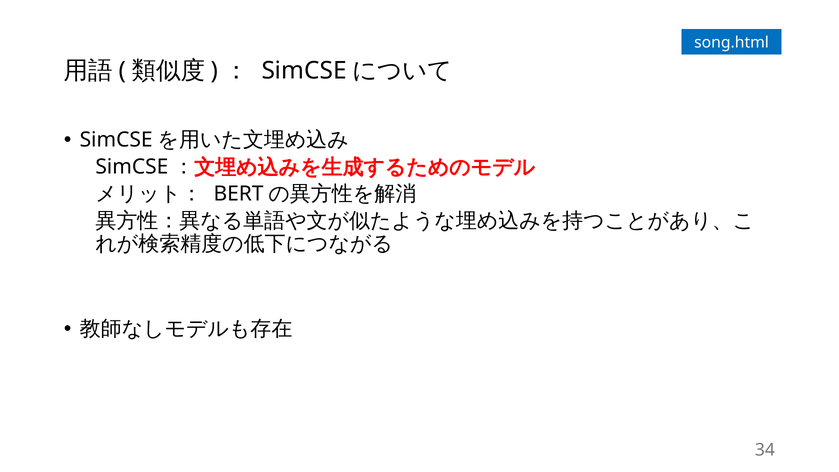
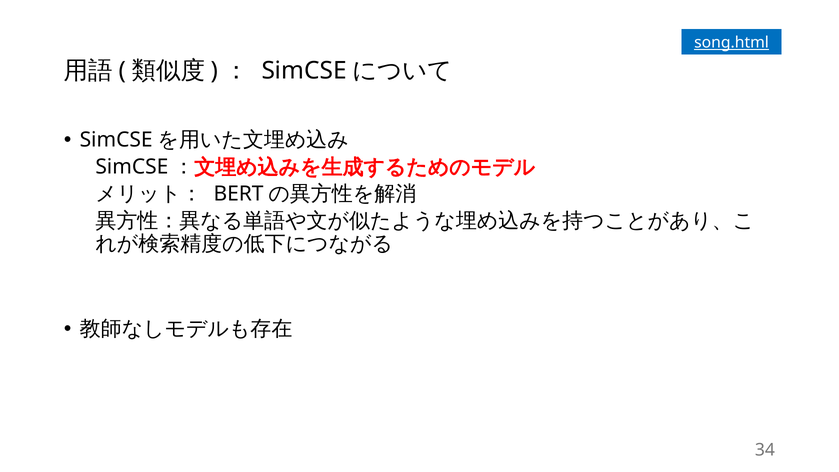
song.html underline: none -> present
